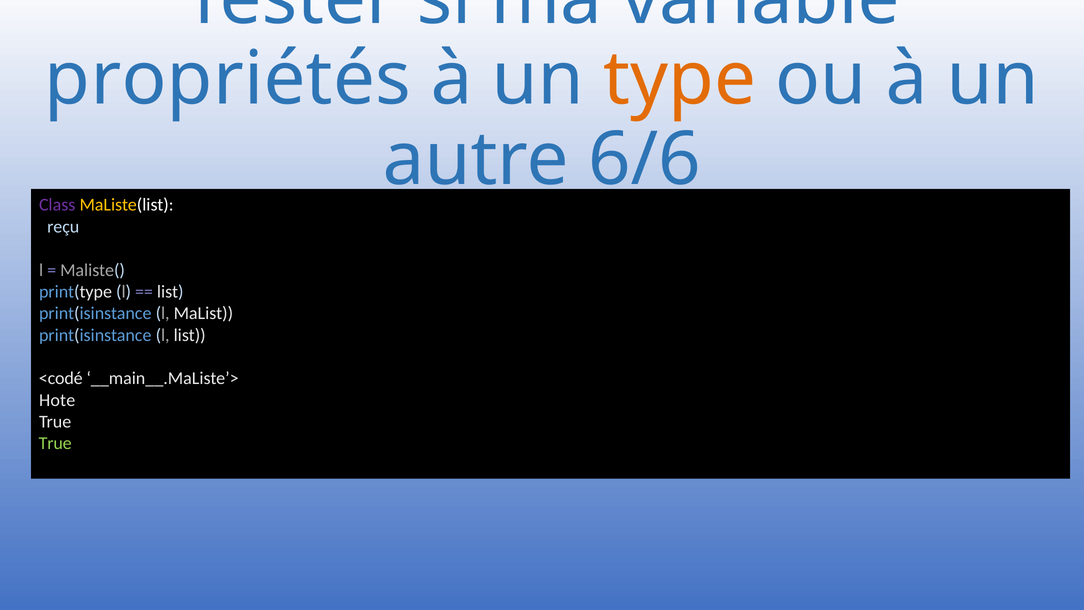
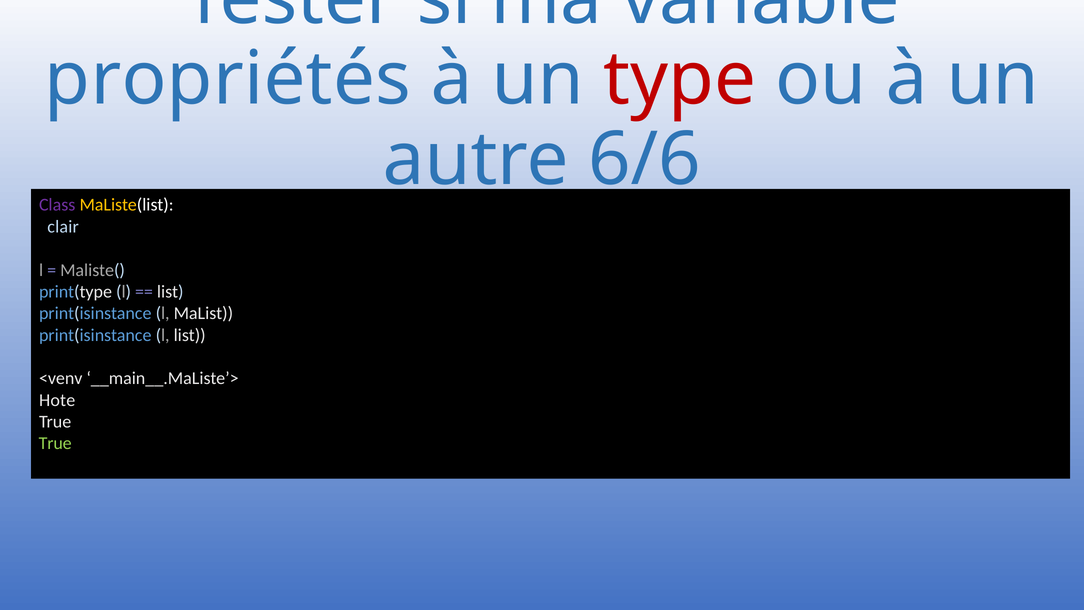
type colour: orange -> red
reçu: reçu -> clair
<codé: <codé -> <venv
